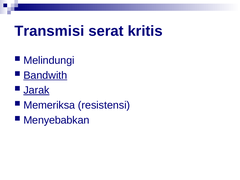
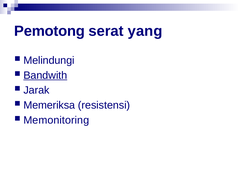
Transmisi: Transmisi -> Pemotong
kritis: kritis -> yang
Jarak underline: present -> none
Menyebabkan: Menyebabkan -> Memonitoring
